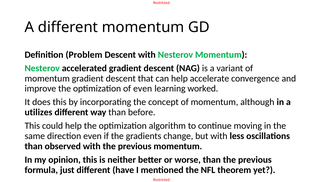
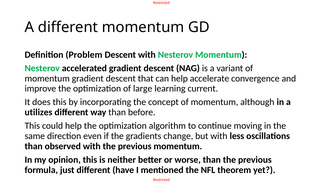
of even: even -> large
worked: worked -> current
